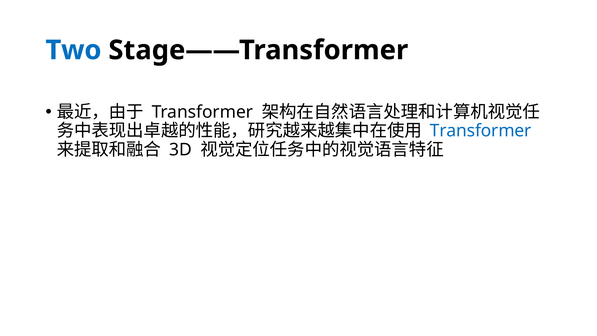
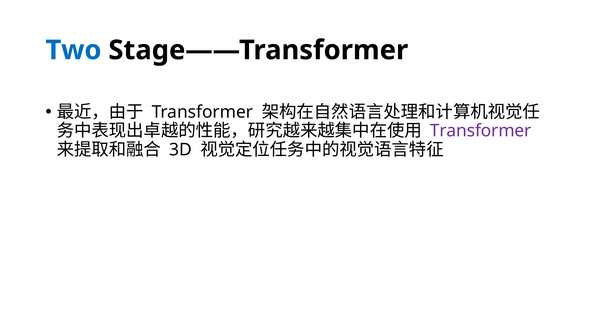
Transformer at (481, 131) colour: blue -> purple
